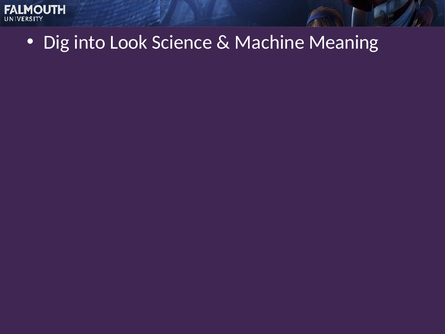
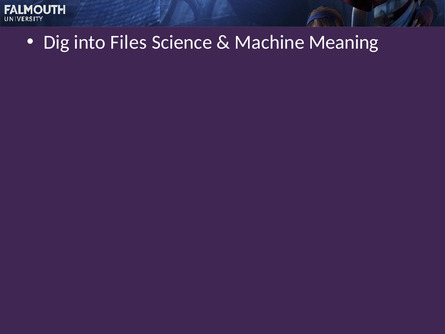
Look: Look -> Files
